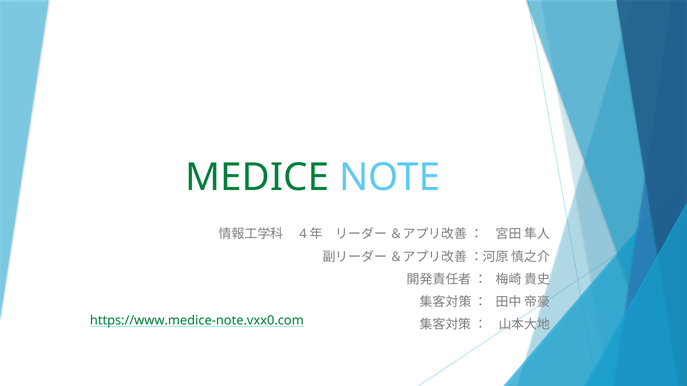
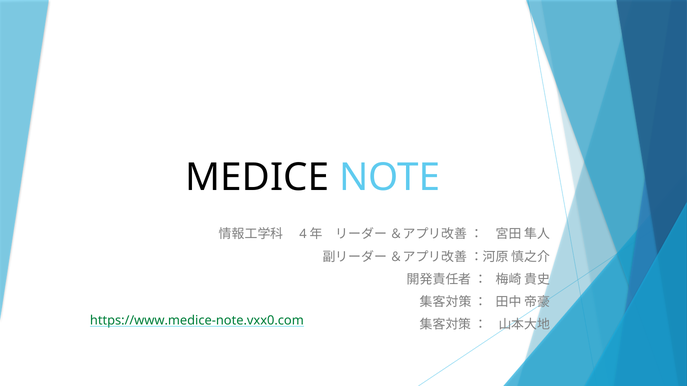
MEDICE colour: green -> black
